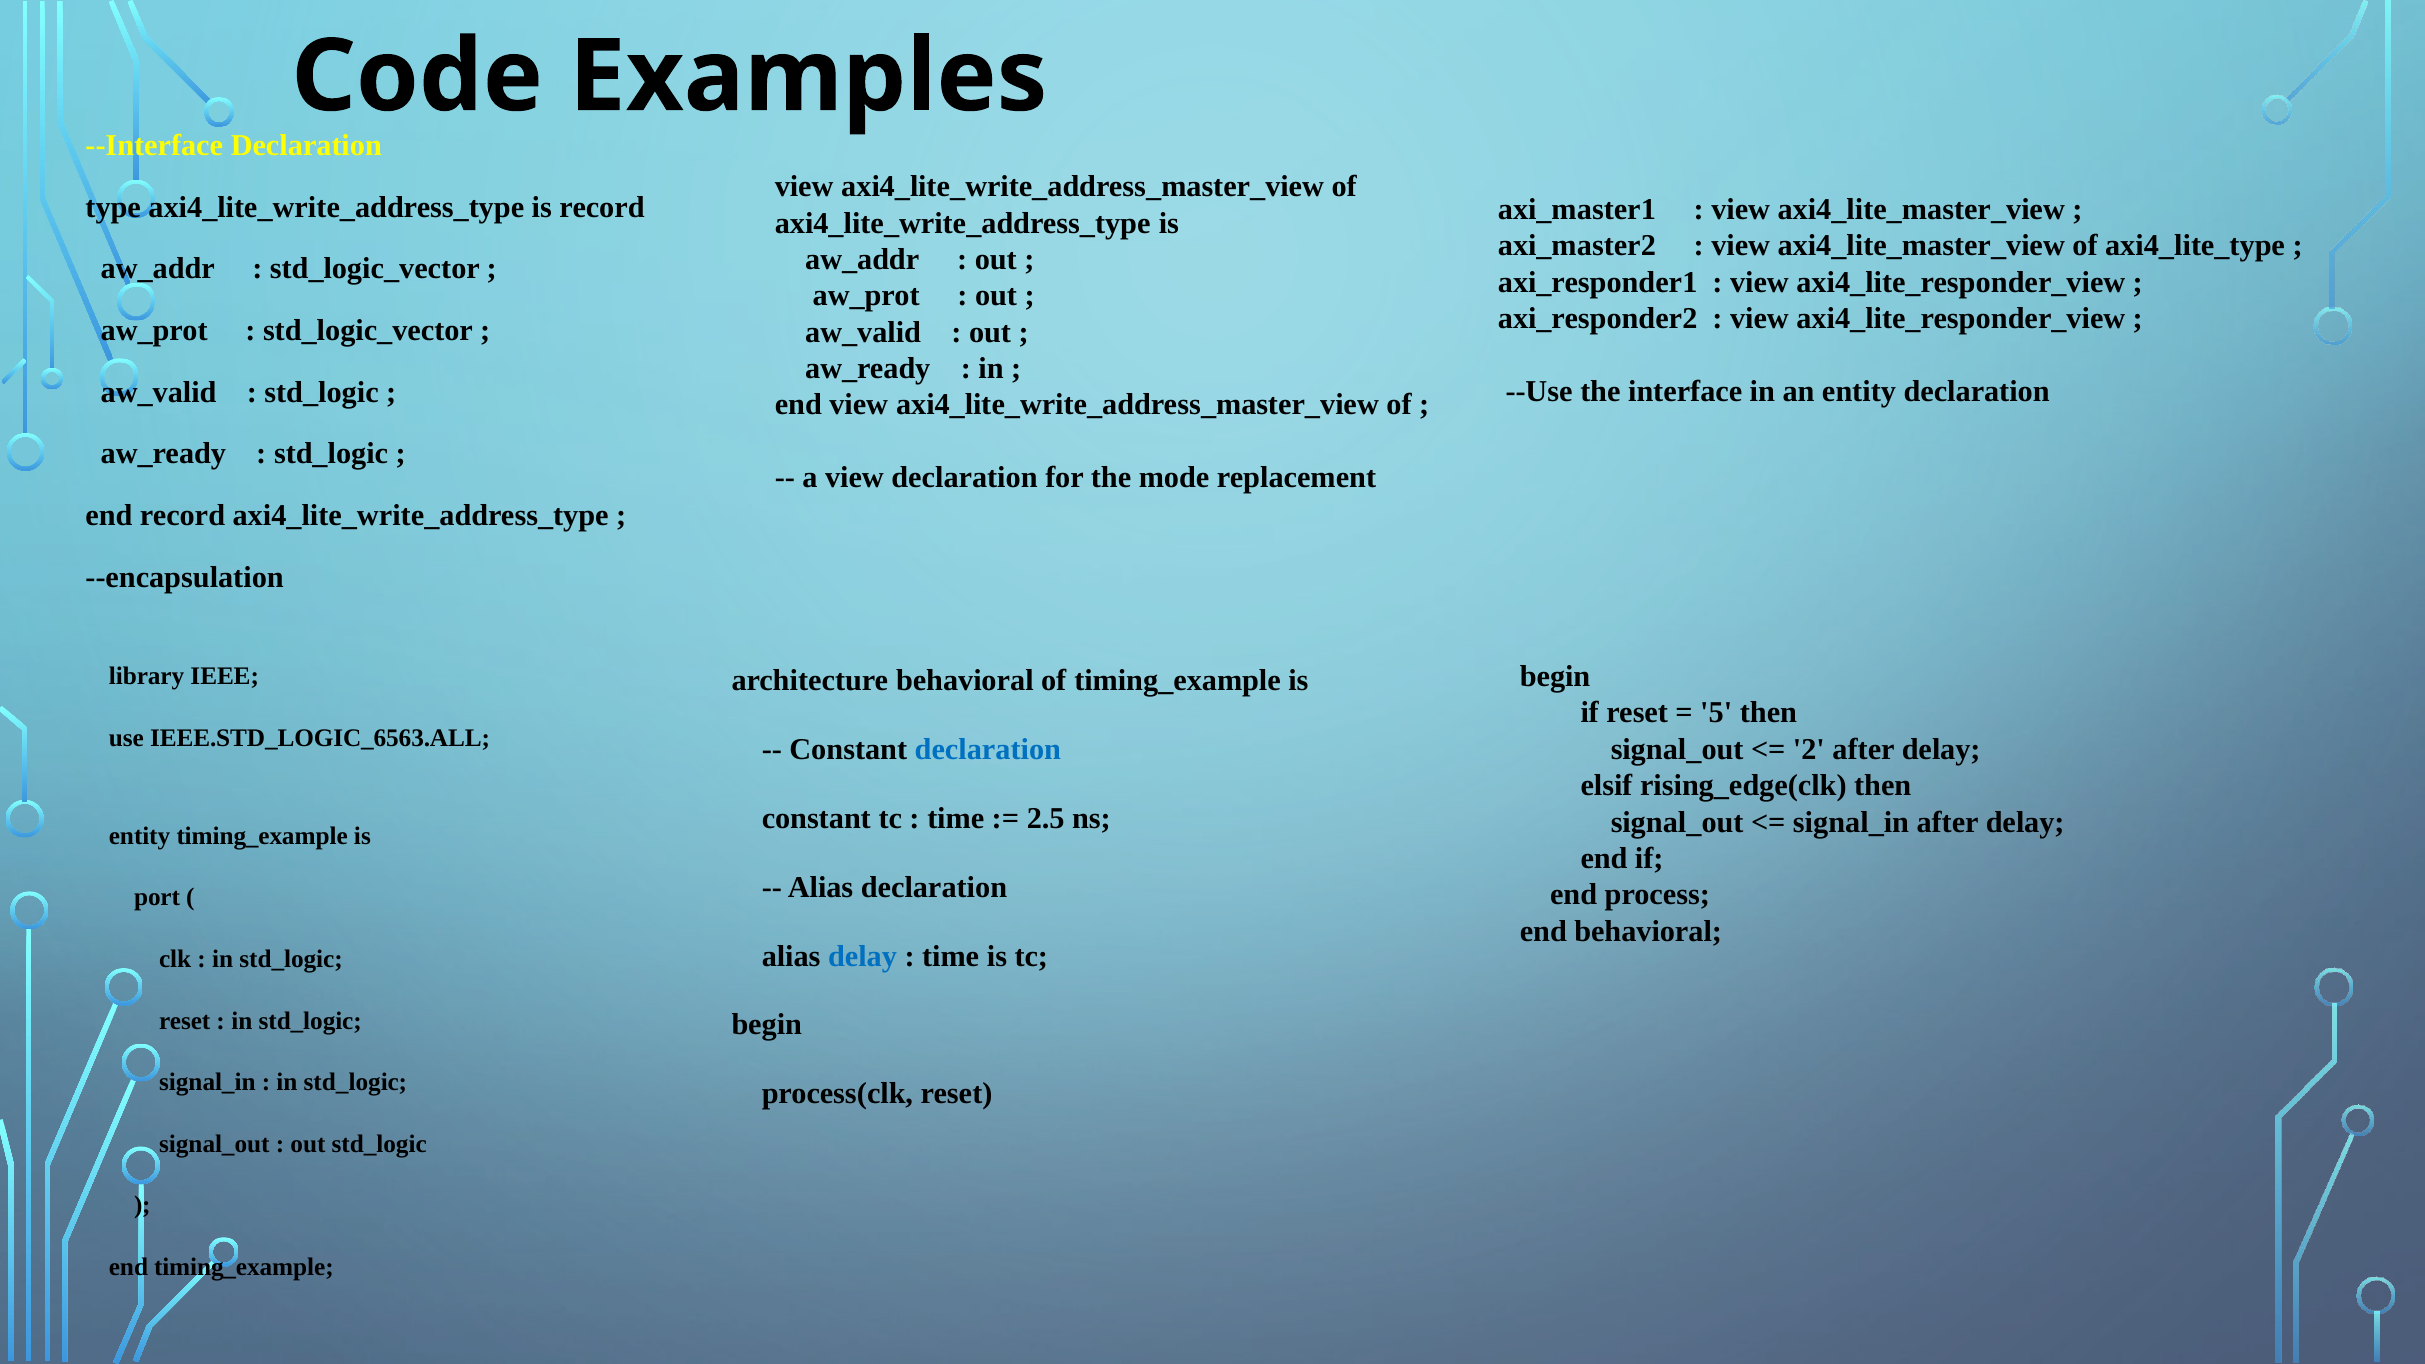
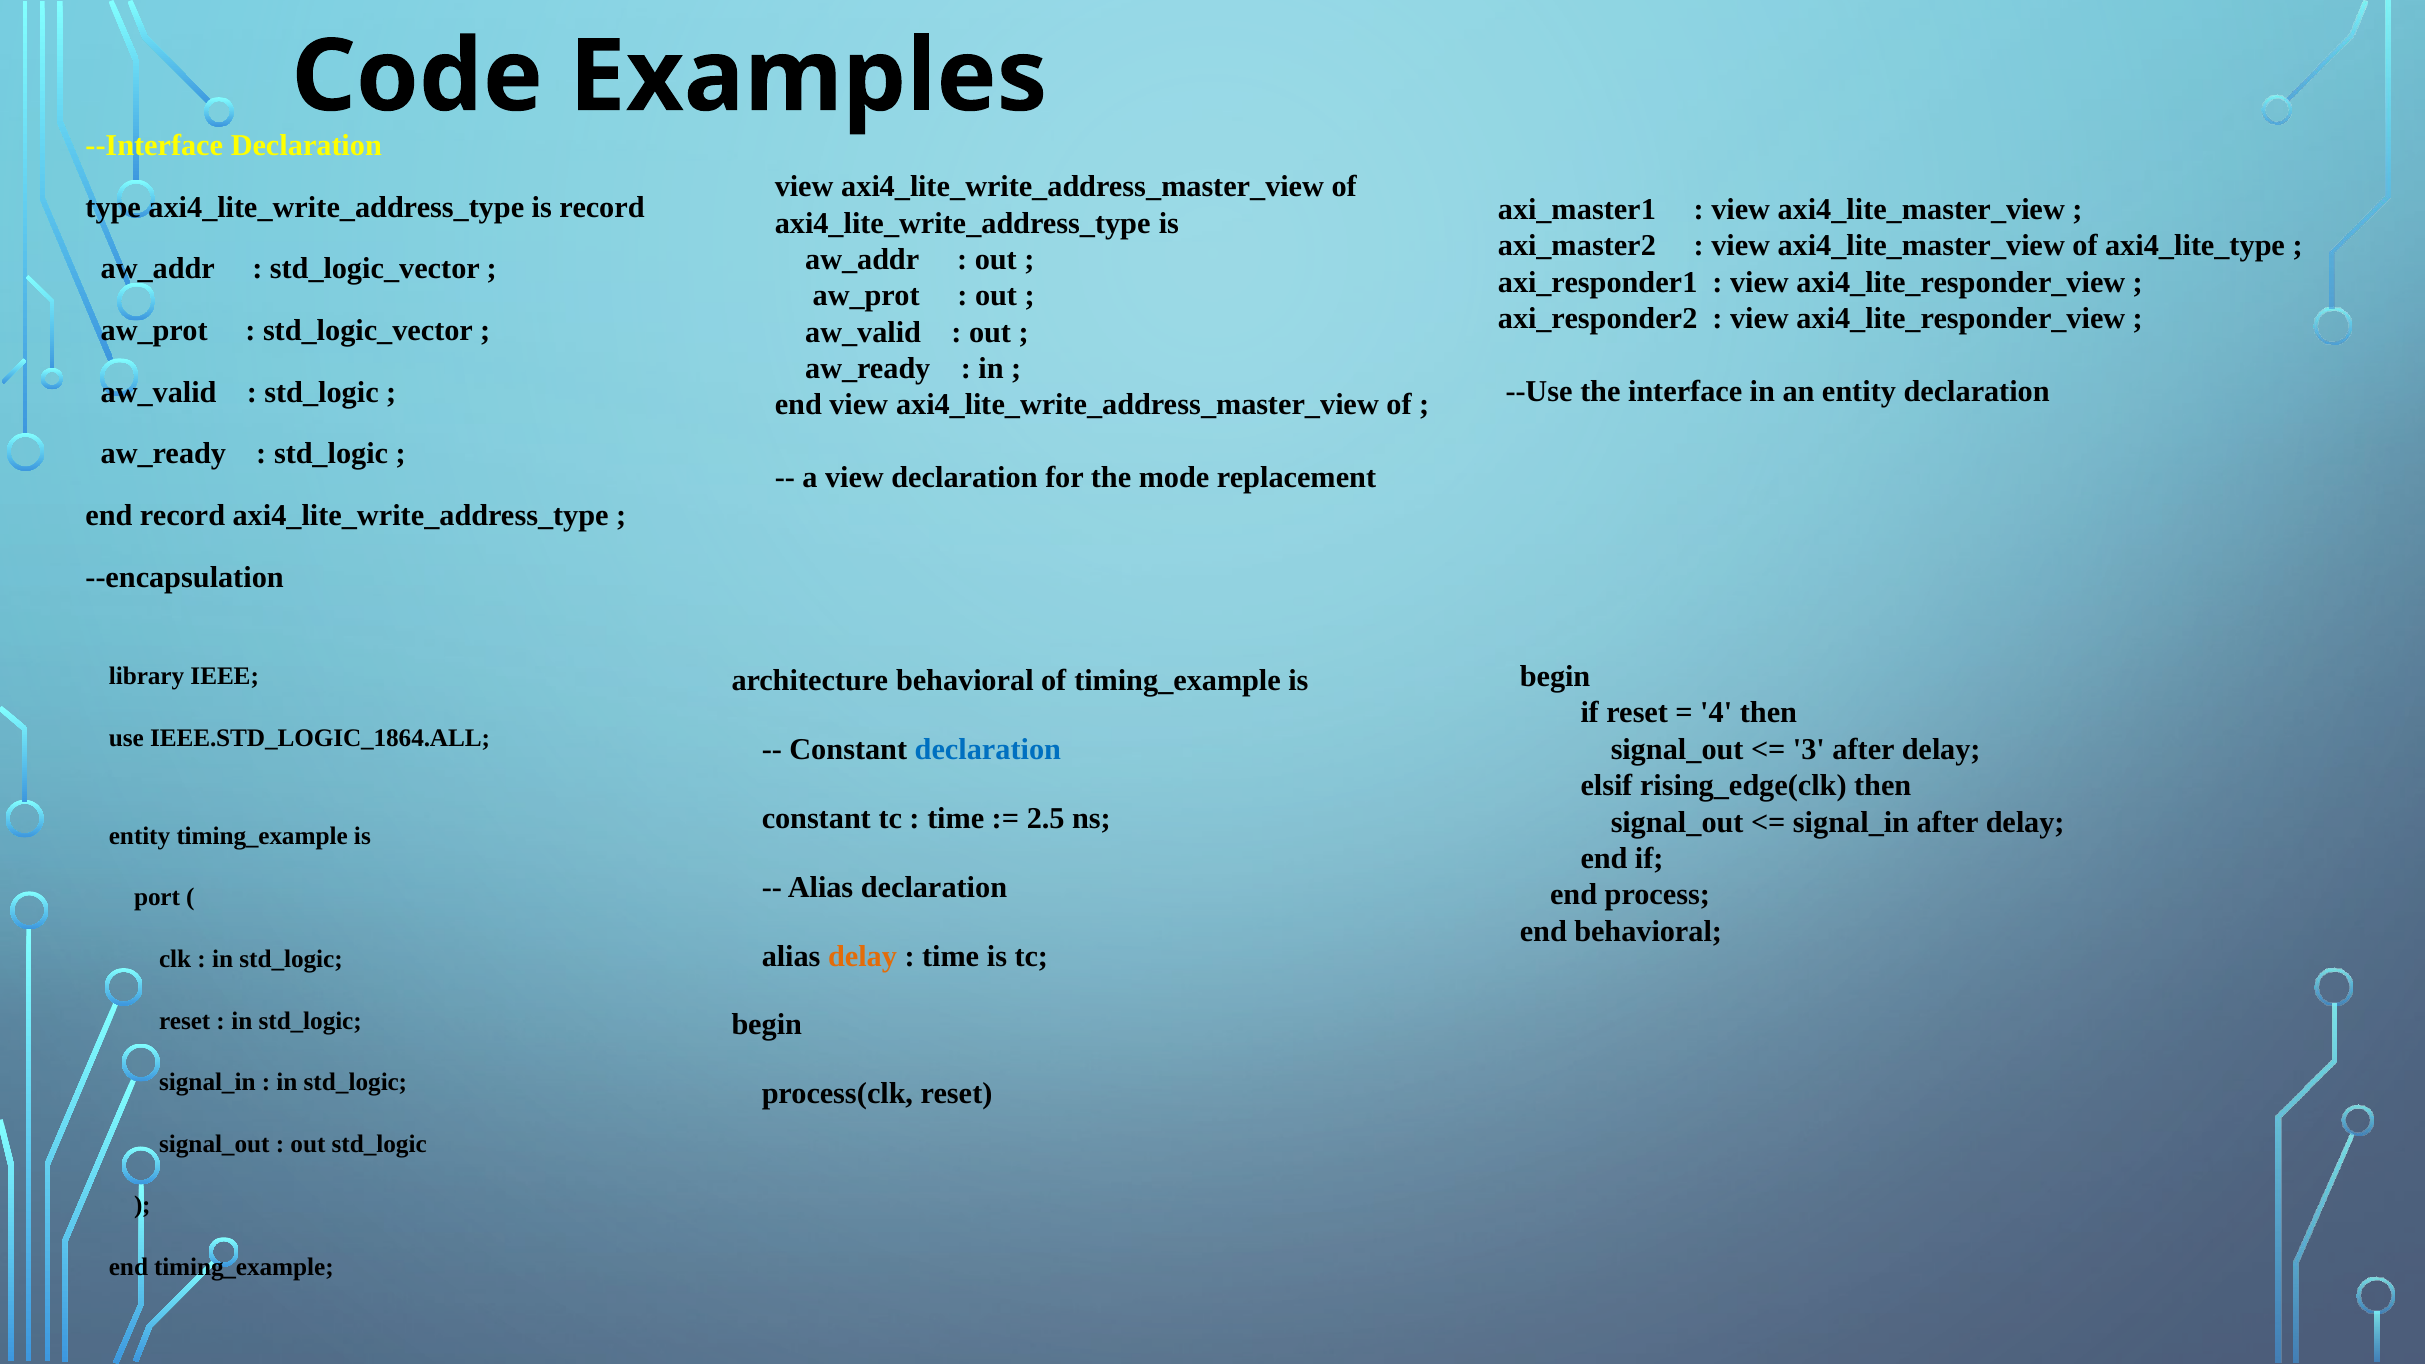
5: 5 -> 4
IEEE.STD_LOGIC_6563.ALL: IEEE.STD_LOGIC_6563.ALL -> IEEE.STD_LOGIC_1864.ALL
2: 2 -> 3
delay at (862, 956) colour: blue -> orange
